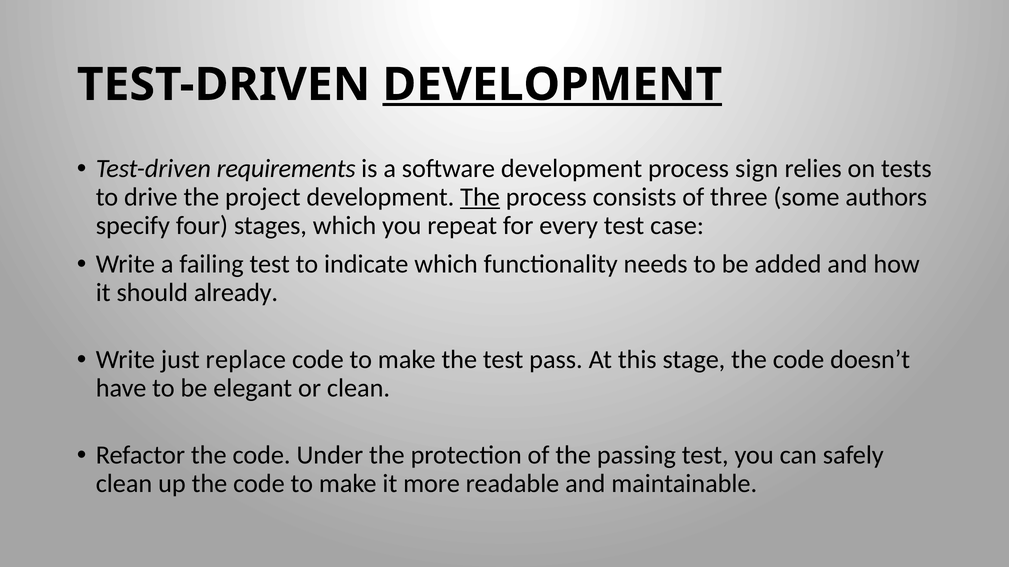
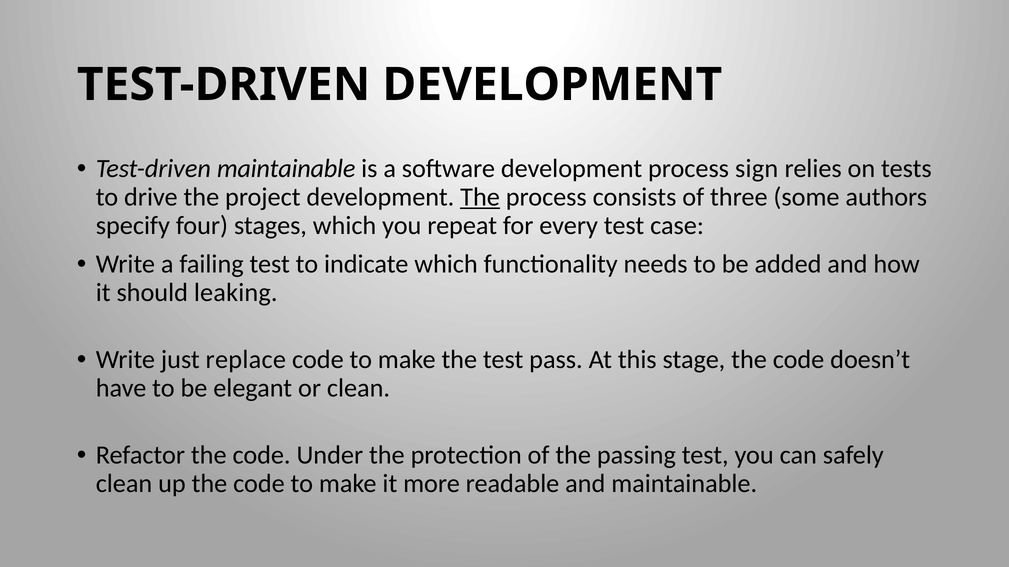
DEVELOPMENT at (552, 85) underline: present -> none
Test-driven requirements: requirements -> maintainable
already: already -> leaking
